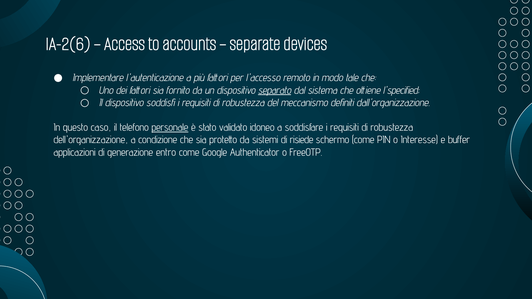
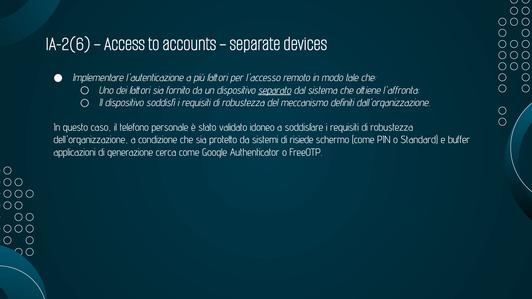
l'specified: l'specified -> l'affronta
personale underline: present -> none
Interesse: Interesse -> Standard
entro: entro -> cerca
